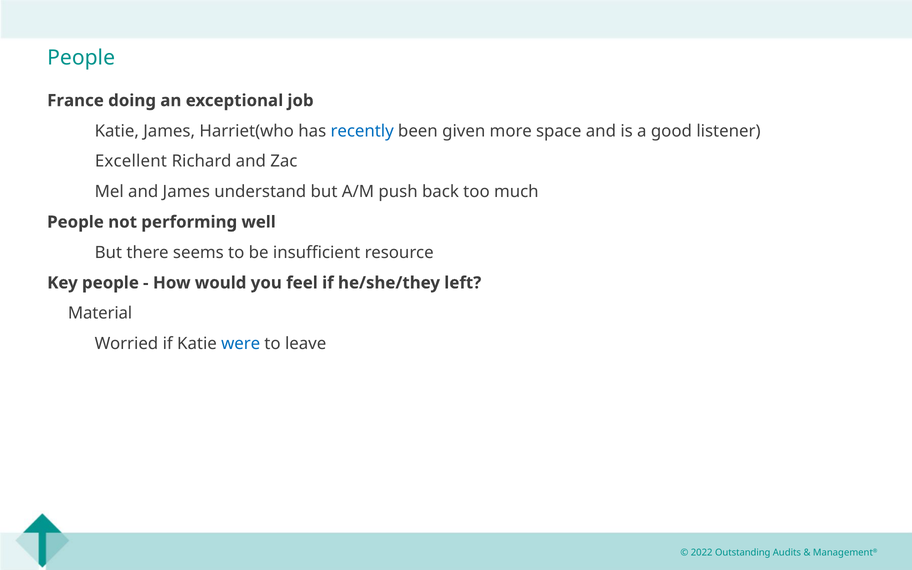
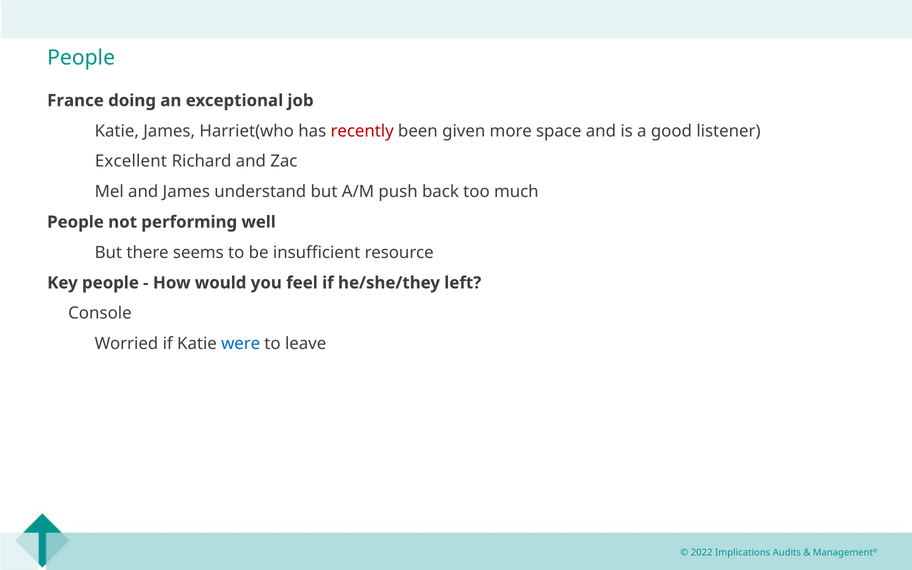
recently colour: blue -> red
Material: Material -> Console
Outstanding: Outstanding -> Implications
